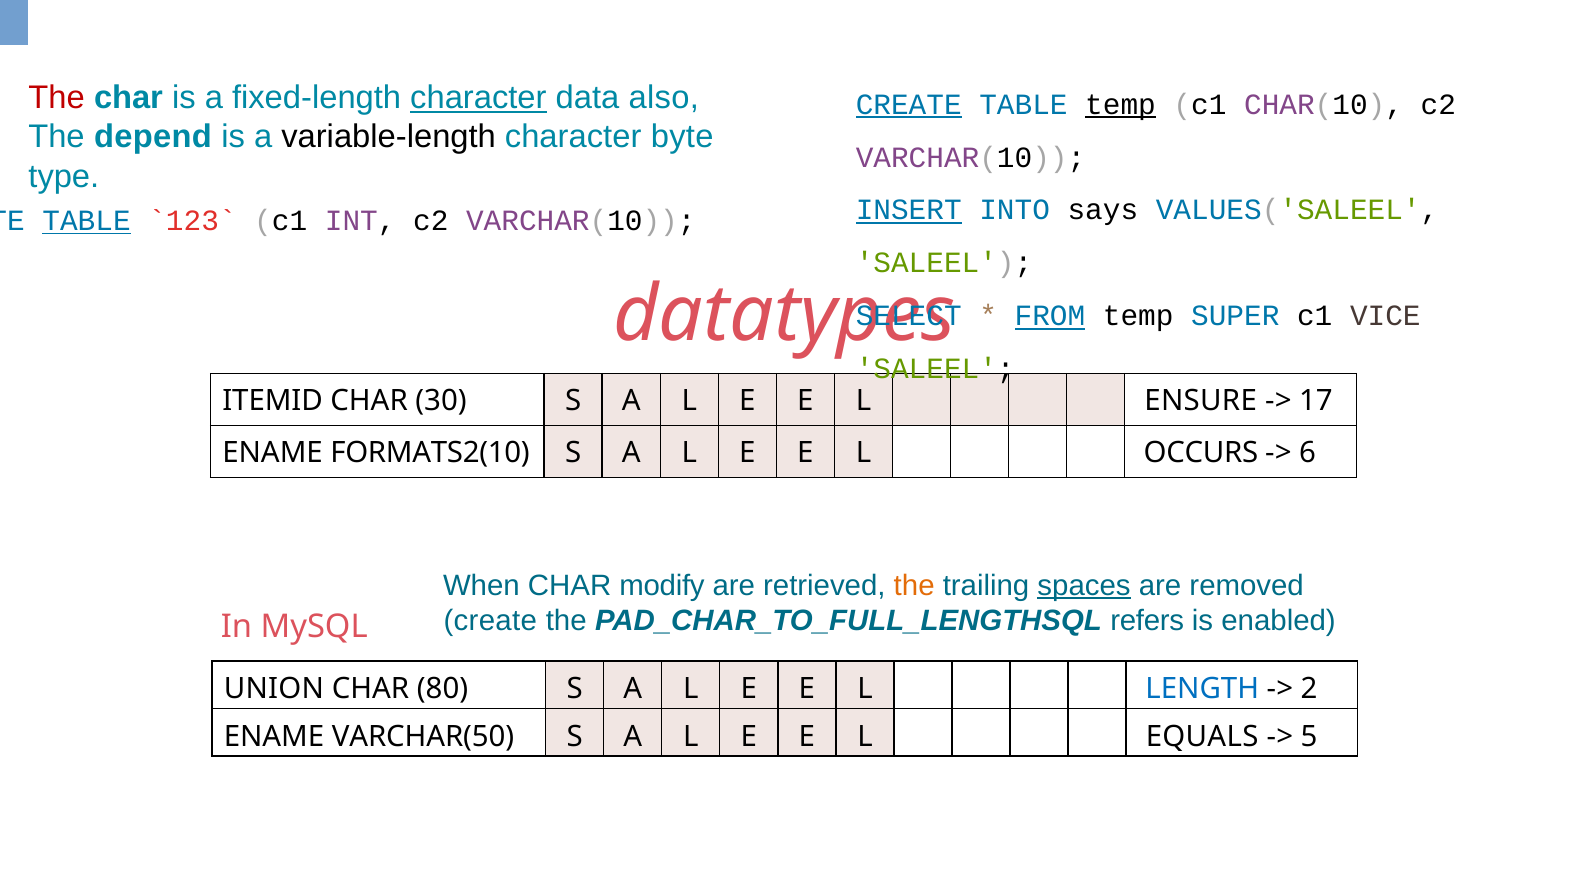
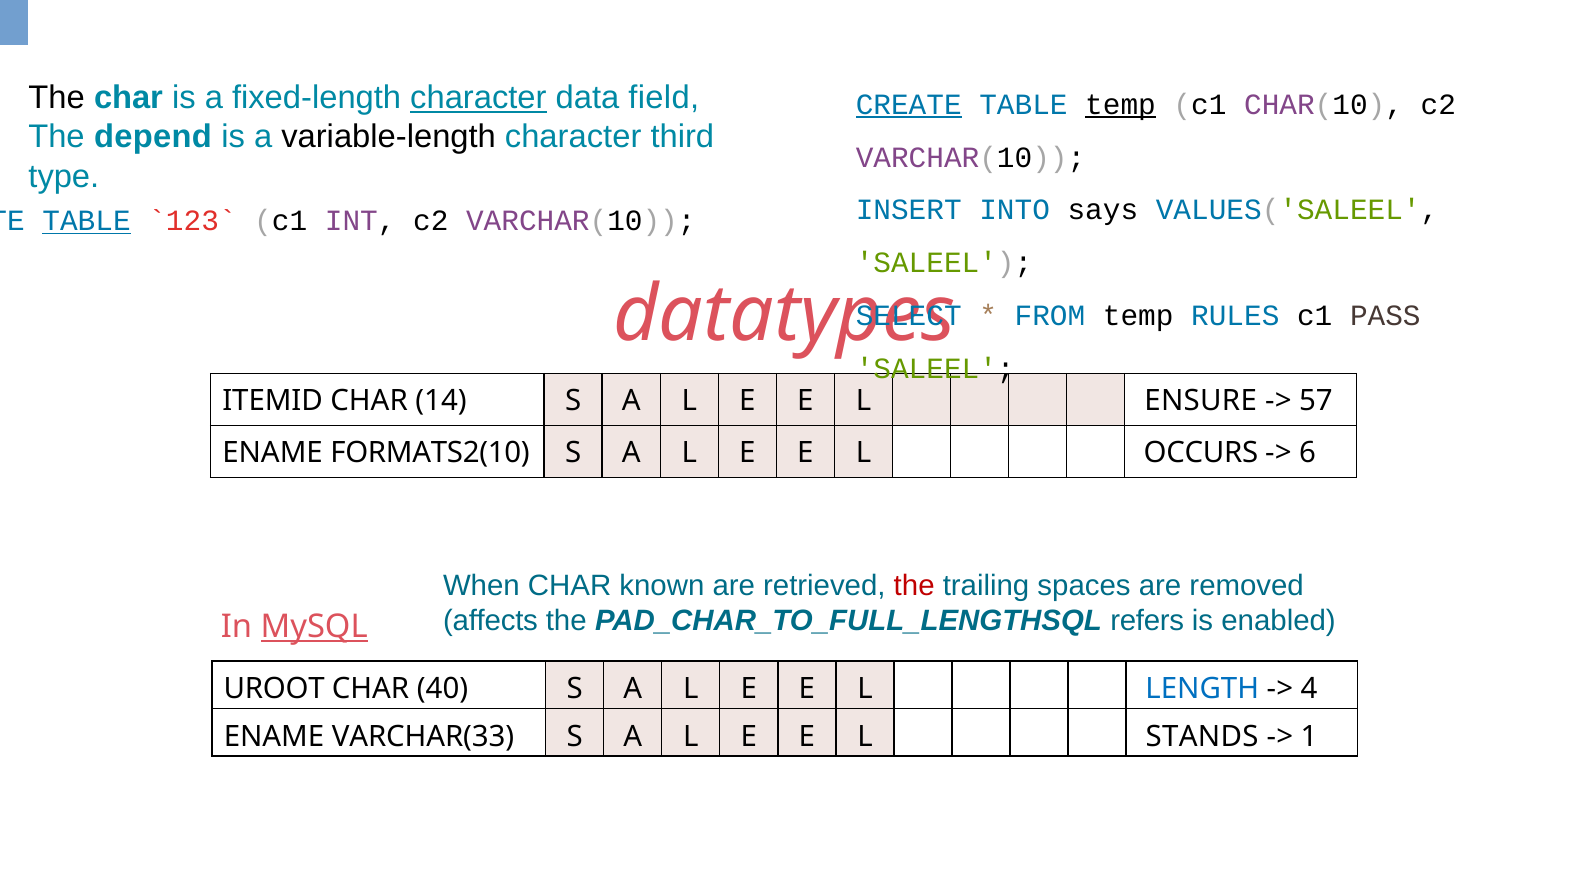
The at (57, 98) colour: red -> black
also: also -> field
byte: byte -> third
INSERT underline: present -> none
FROM underline: present -> none
SUPER: SUPER -> RULES
VICE: VICE -> PASS
30: 30 -> 14
17: 17 -> 57
modify: modify -> known
the at (914, 586) colour: orange -> red
spaces underline: present -> none
create at (490, 621): create -> affects
MySQL underline: none -> present
UNION: UNION -> UROOT
80: 80 -> 40
2: 2 -> 4
VARCHAR(50: VARCHAR(50 -> VARCHAR(33
EQUALS: EQUALS -> STANDS
5: 5 -> 1
